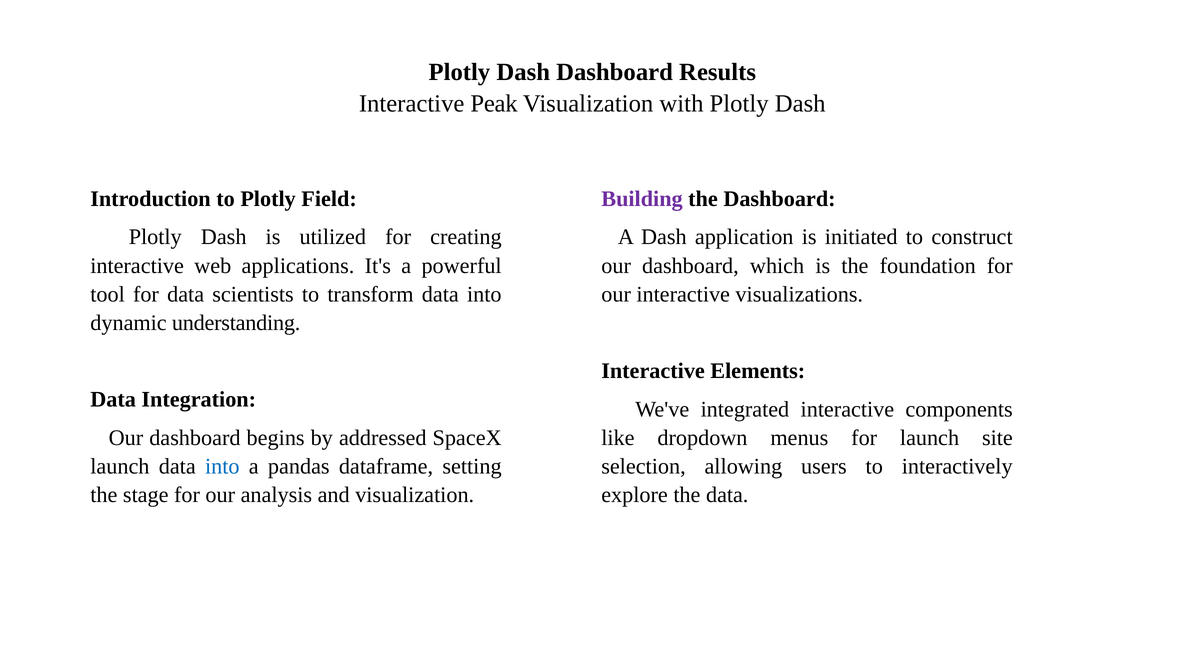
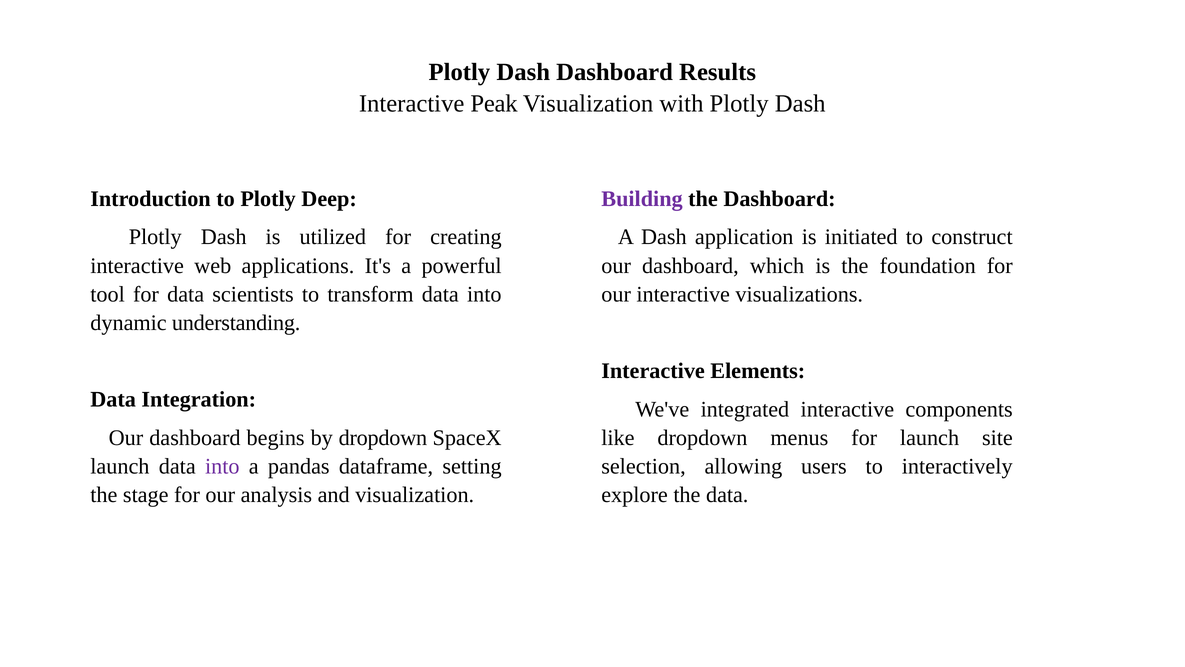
Field: Field -> Deep
by addressed: addressed -> dropdown
into at (222, 466) colour: blue -> purple
